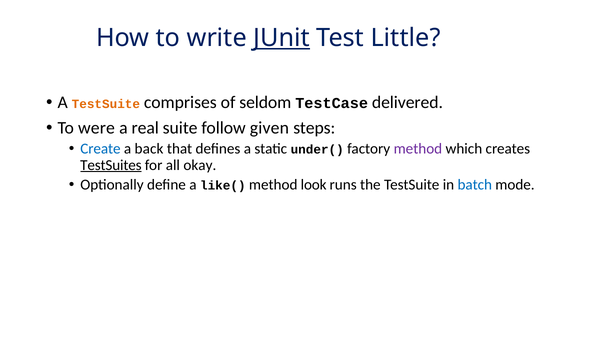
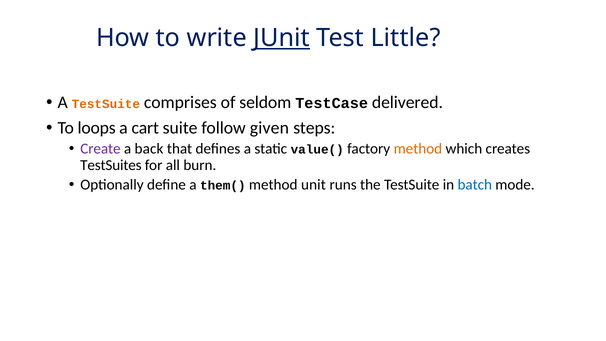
were: were -> loops
real: real -> cart
Create colour: blue -> purple
under(: under( -> value(
method at (418, 149) colour: purple -> orange
TestSuites underline: present -> none
okay: okay -> burn
like(: like( -> them(
look: look -> unit
